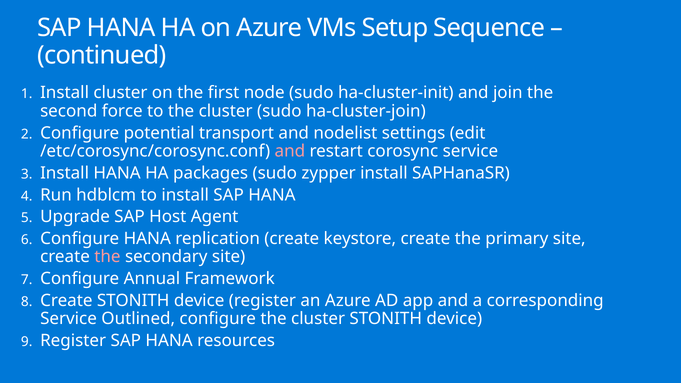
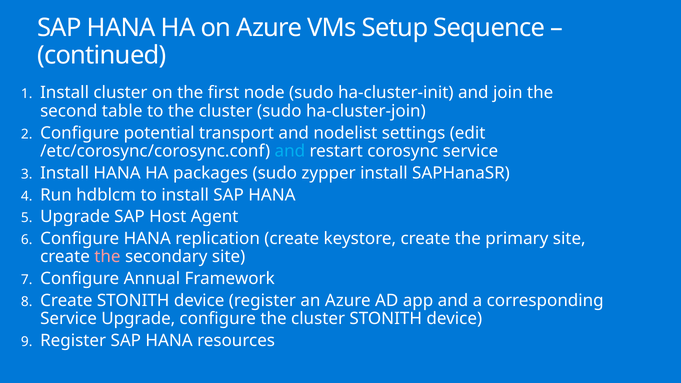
force: force -> table
and at (290, 151) colour: pink -> light blue
Service Outlined: Outlined -> Upgrade
